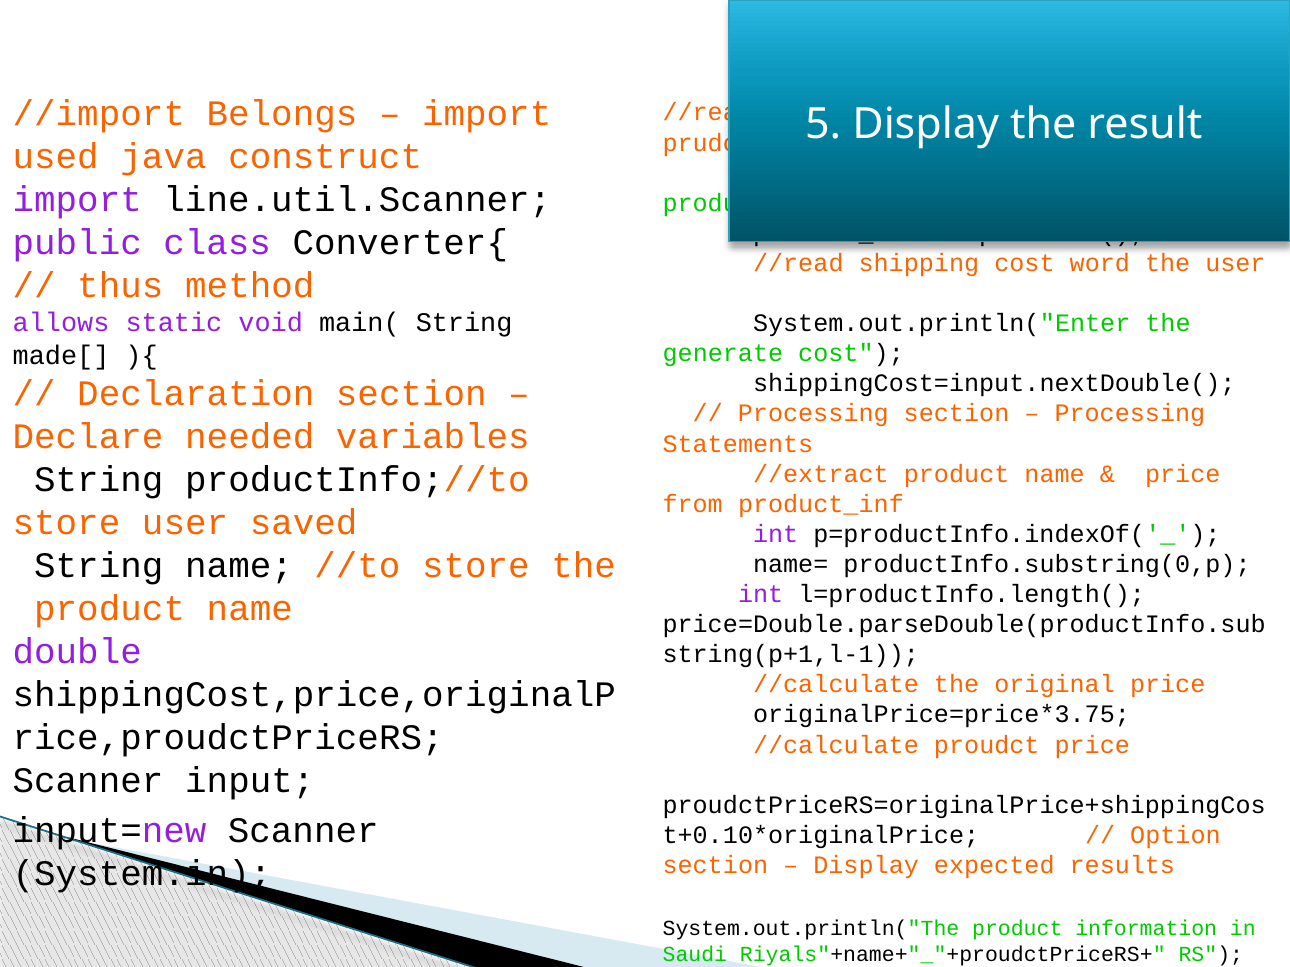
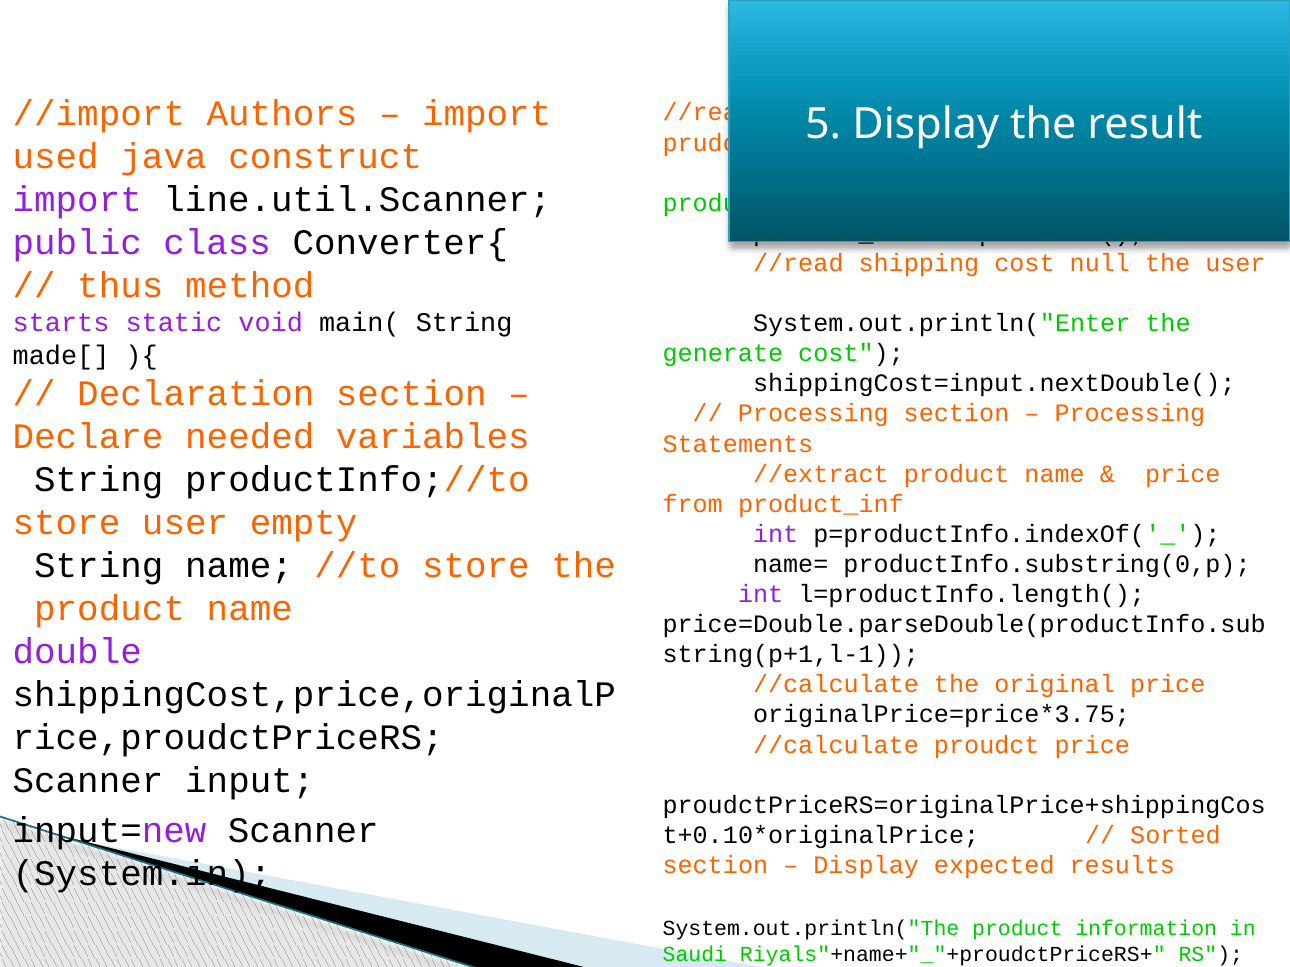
Belongs: Belongs -> Authors
word: word -> null
allows: allows -> starts
saved: saved -> empty
Option: Option -> Sorted
